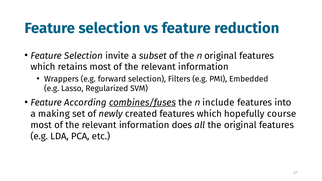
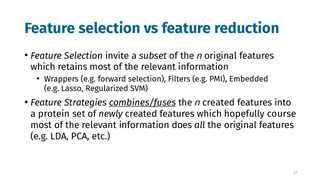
According: According -> Strategies
the include: include -> created
making: making -> protein
